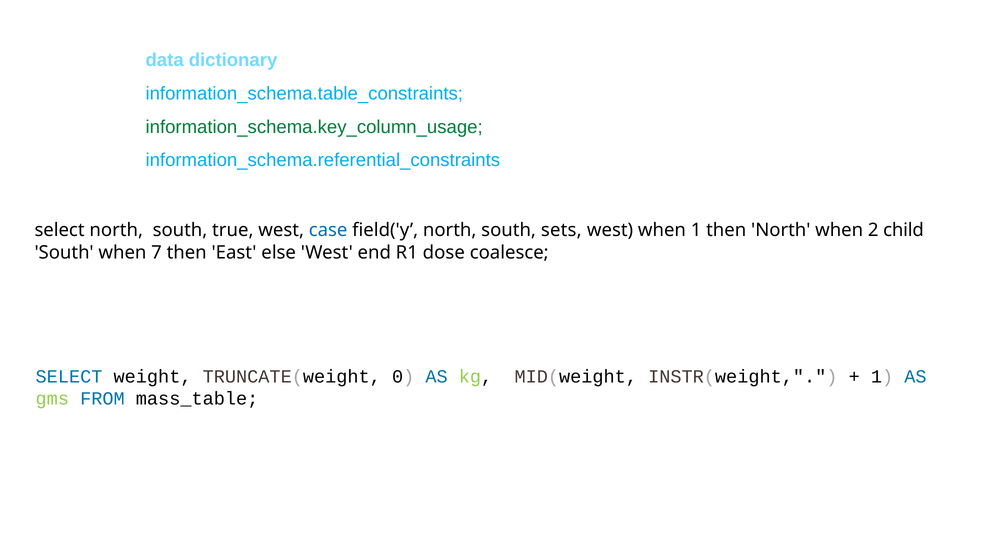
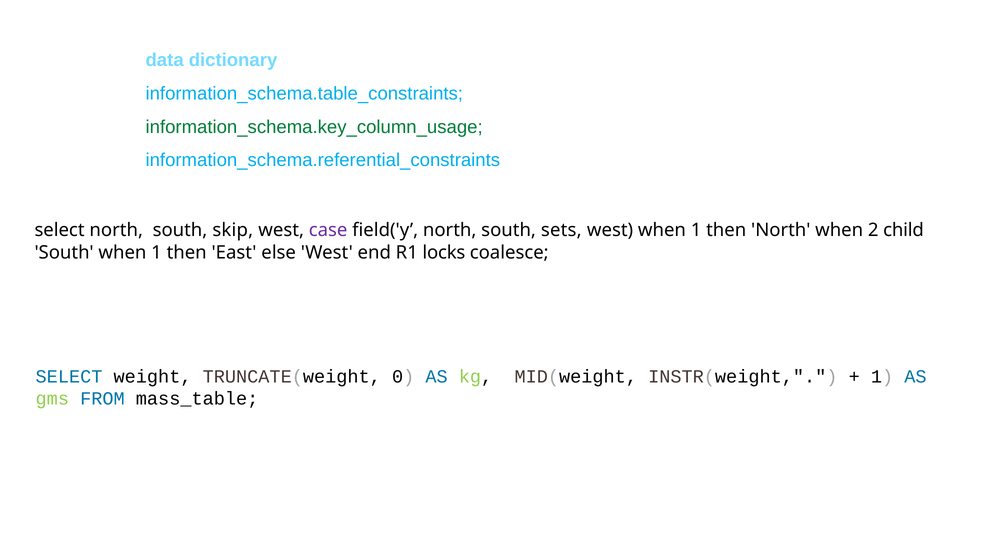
true: true -> skip
case colour: blue -> purple
South when 7: 7 -> 1
dose: dose -> locks
